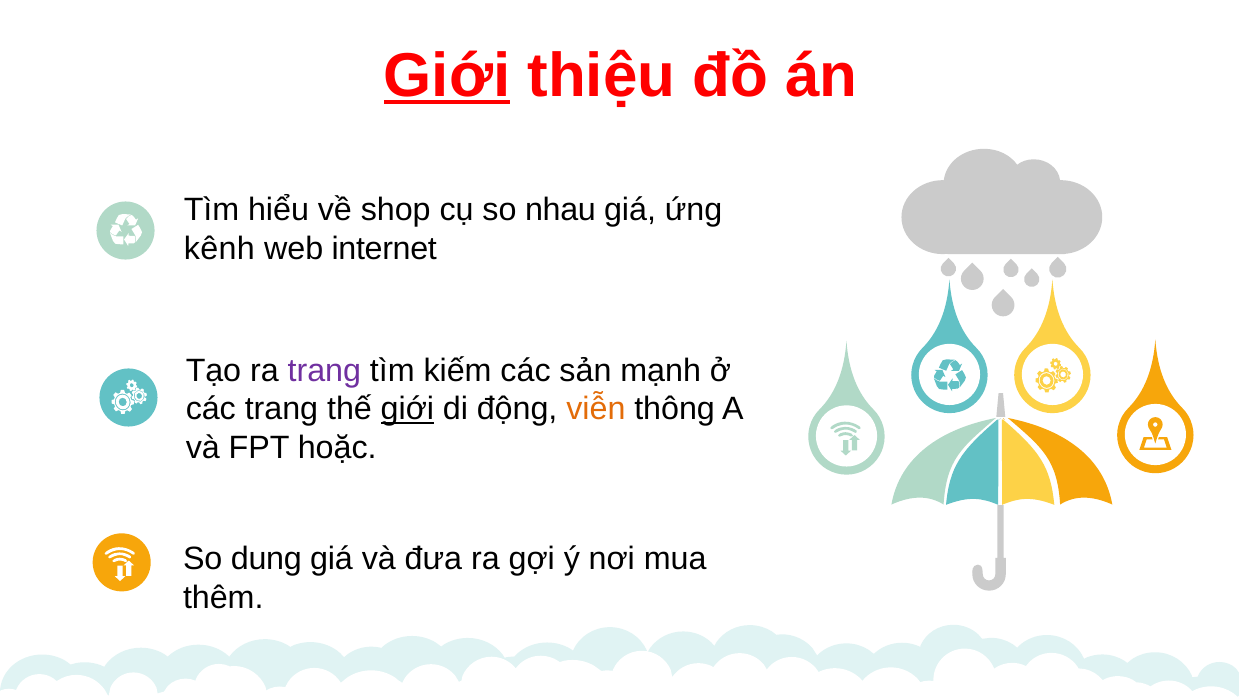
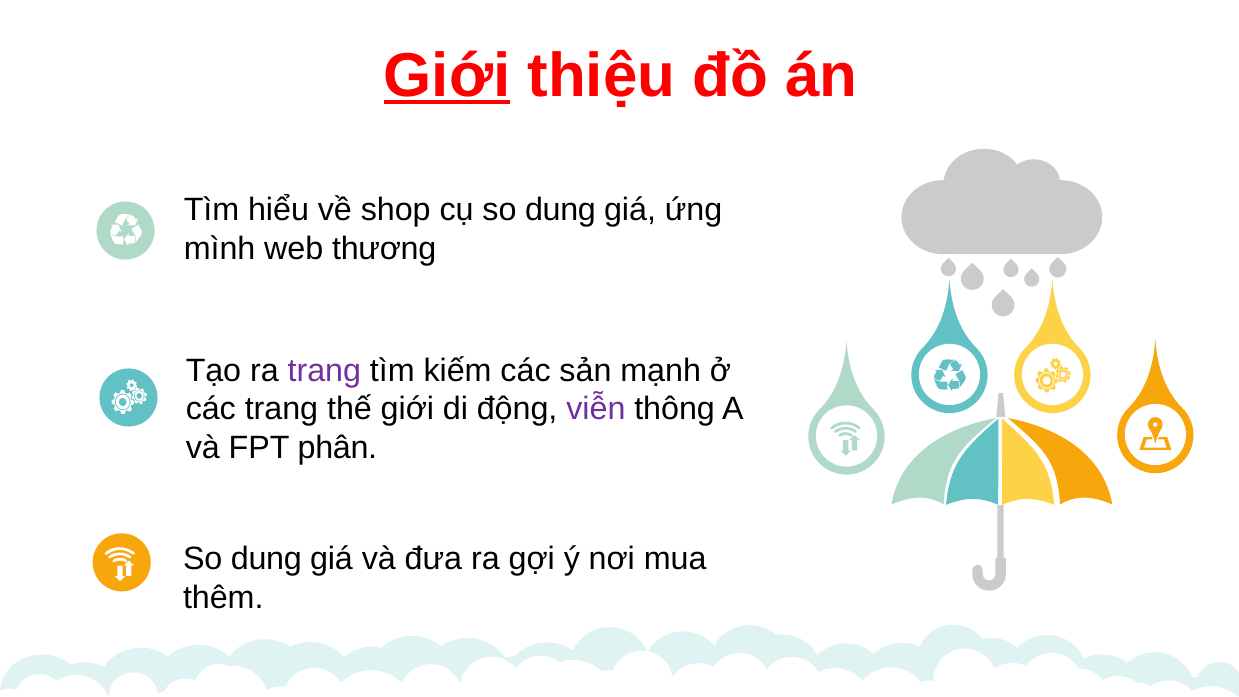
cụ so nhau: nhau -> dung
kênh: kênh -> mình
internet: internet -> thương
giới at (407, 409) underline: present -> none
viễn colour: orange -> purple
hoặc: hoặc -> phân
